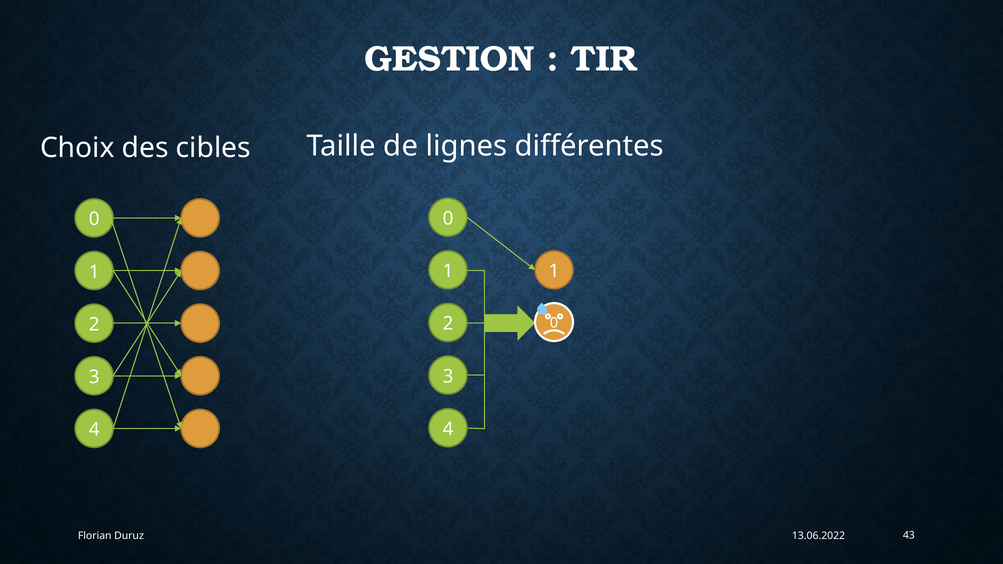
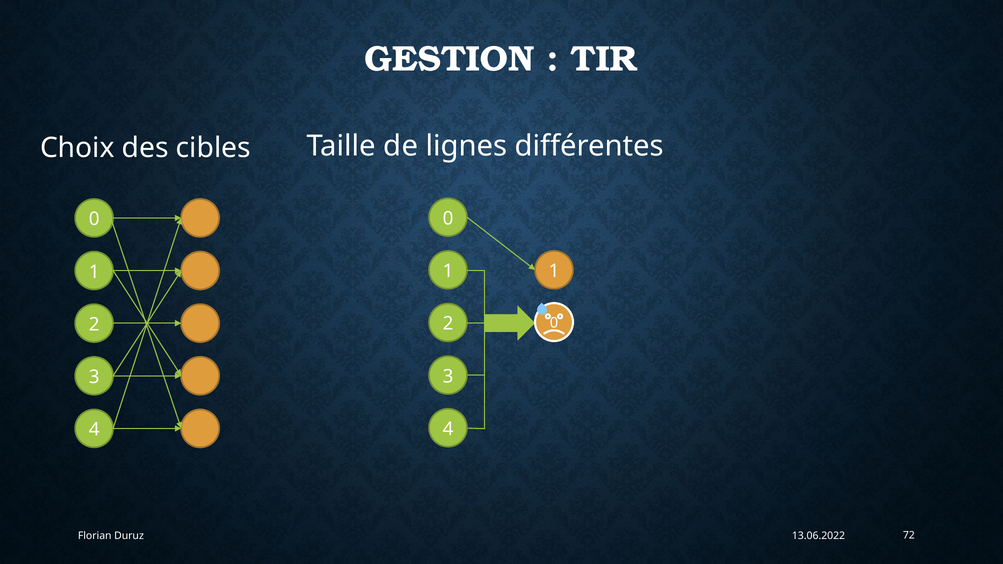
43: 43 -> 72
